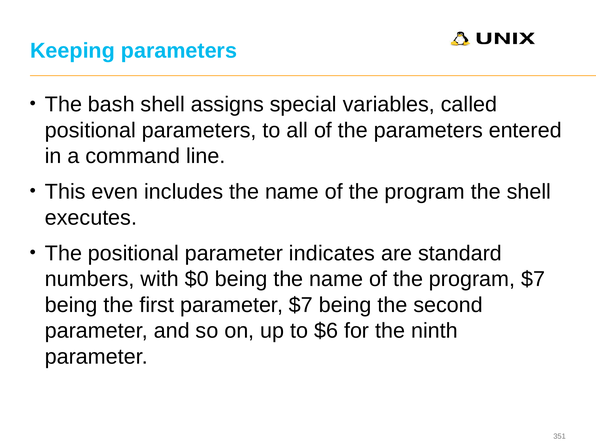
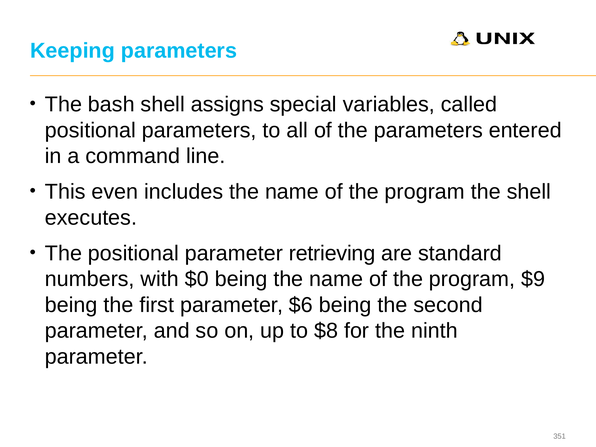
indicates: indicates -> retrieving
program $7: $7 -> $9
parameter $7: $7 -> $6
$6: $6 -> $8
